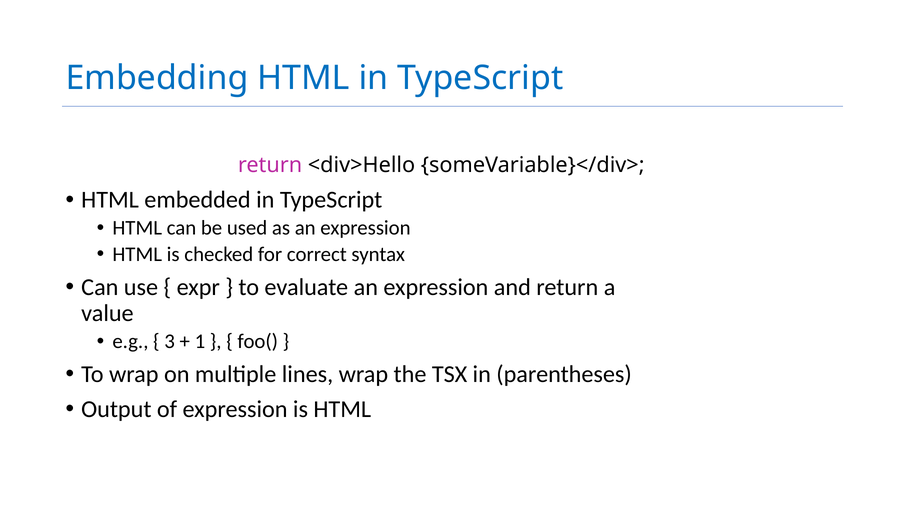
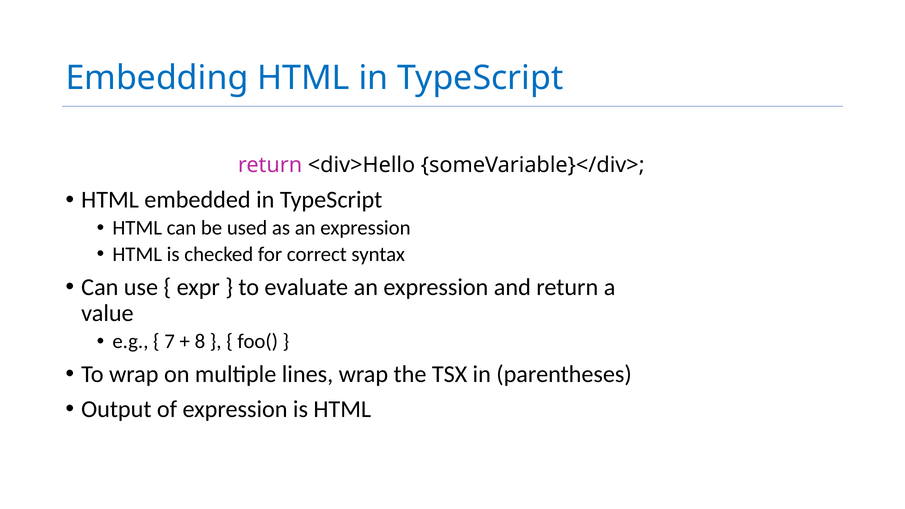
3: 3 -> 7
1: 1 -> 8
